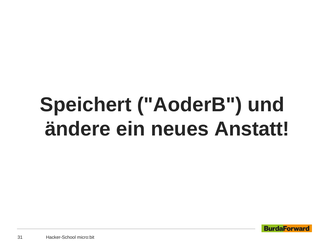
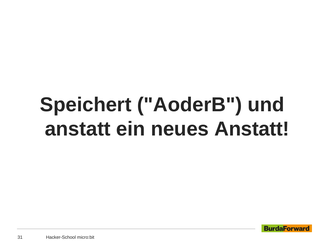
ändere at (78, 129): ändere -> anstatt
